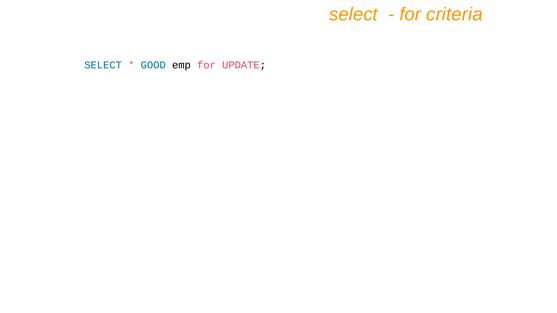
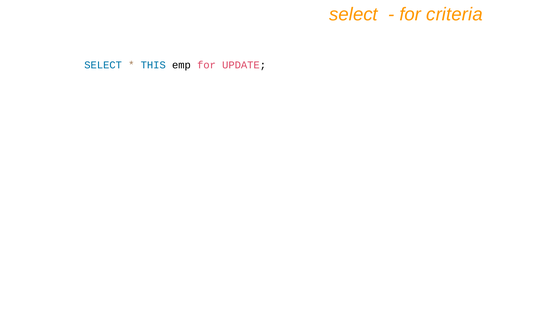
GOOD: GOOD -> THIS
